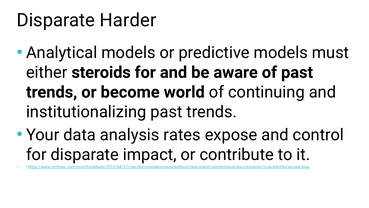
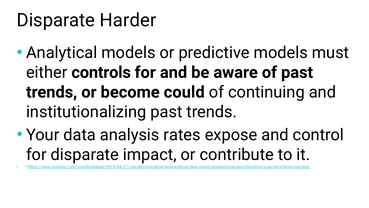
steroids: steroids -> controls
world: world -> could
